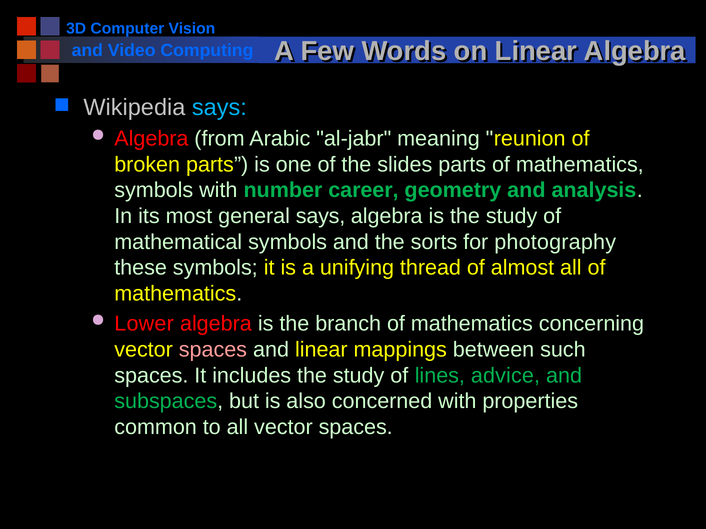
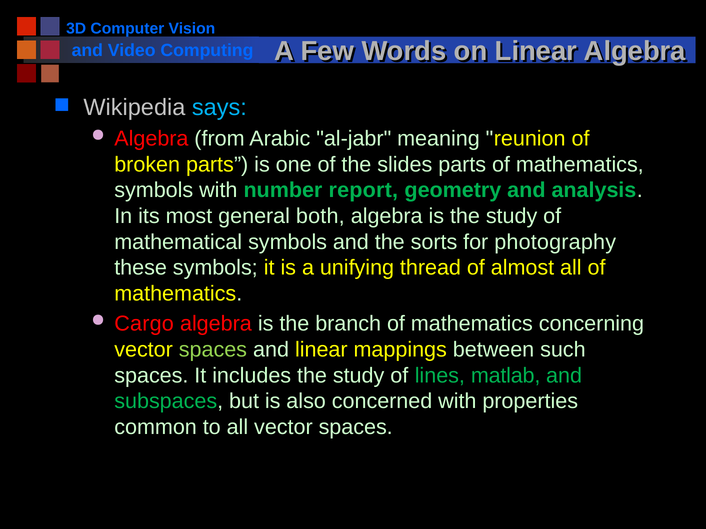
career: career -> report
general says: says -> both
Lower: Lower -> Cargo
spaces at (213, 350) colour: pink -> light green
advice: advice -> matlab
